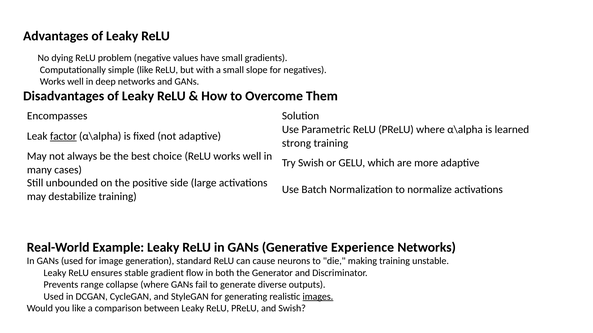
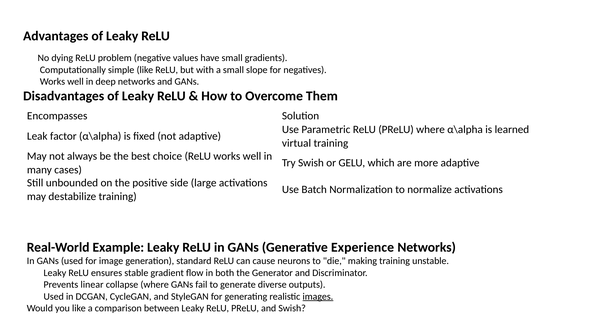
factor underline: present -> none
strong: strong -> virtual
range: range -> linear
